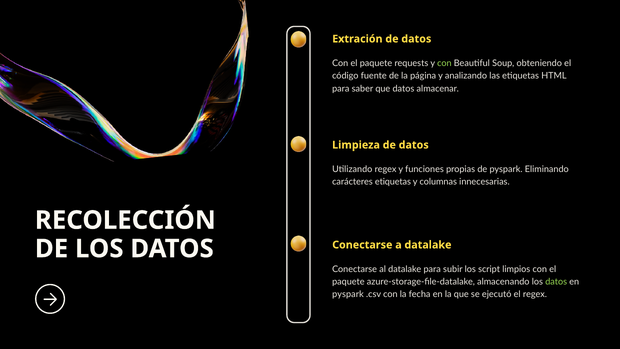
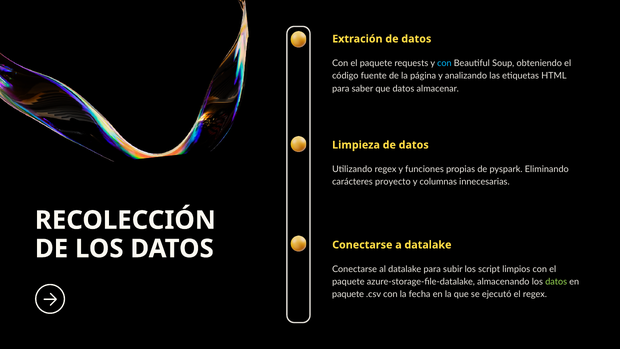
con at (444, 63) colour: light green -> light blue
carácteres etiquetas: etiquetas -> proyecto
pyspark at (348, 294): pyspark -> paquete
